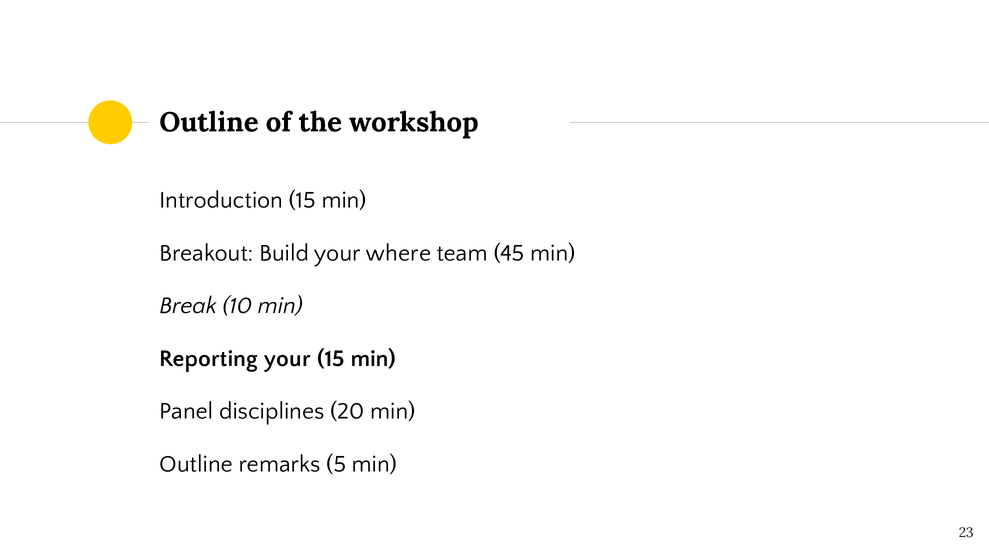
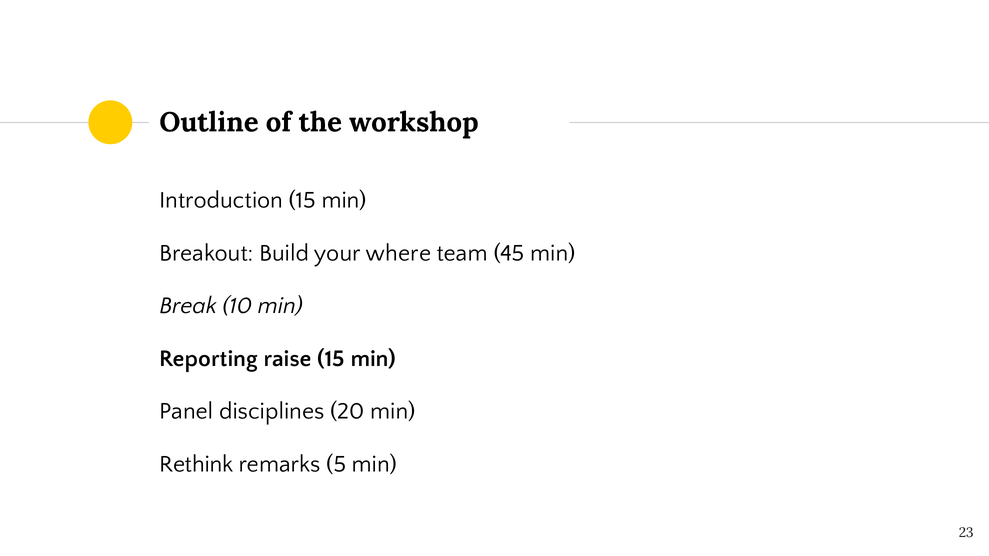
Reporting your: your -> raise
Outline at (196, 464): Outline -> Rethink
